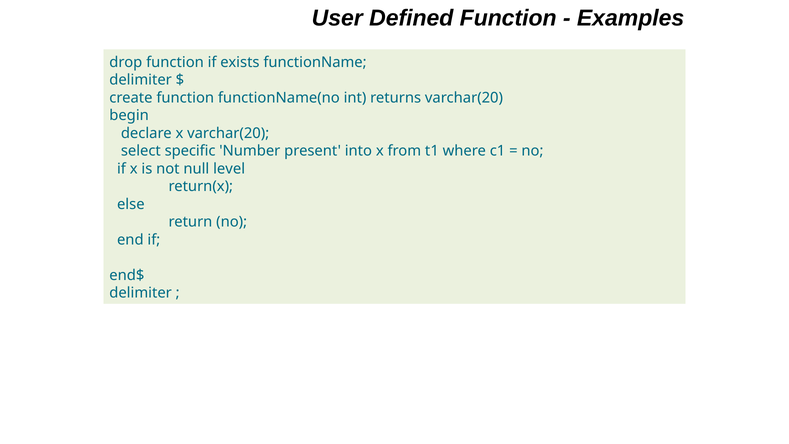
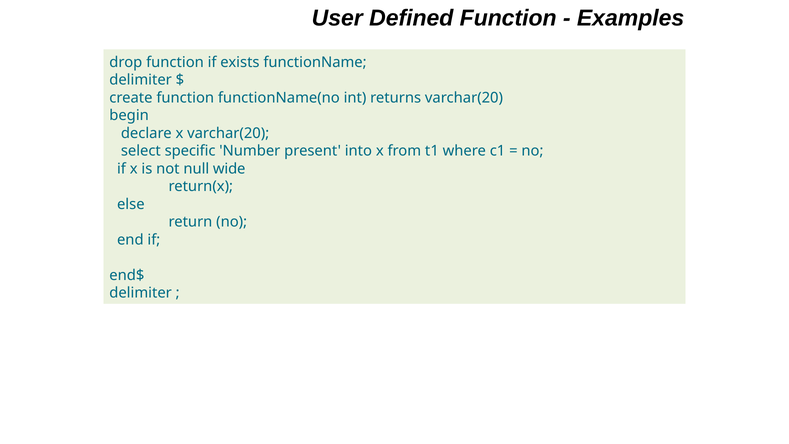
level: level -> wide
